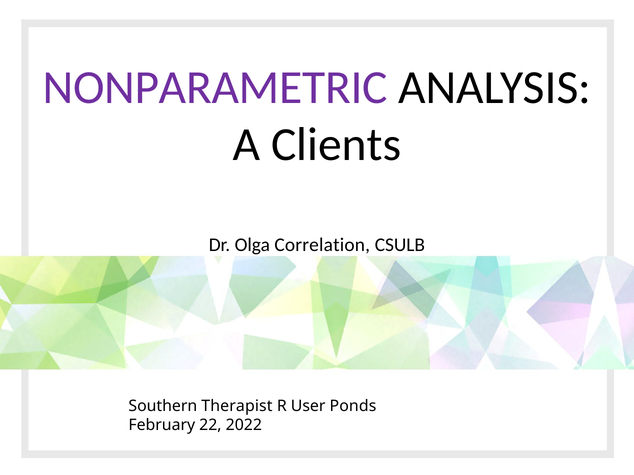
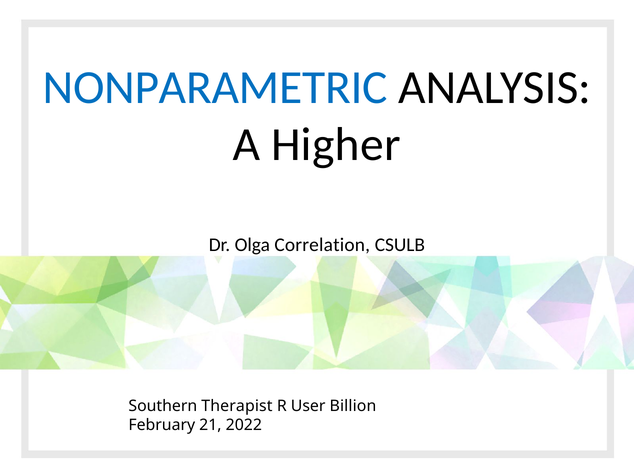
NONPARAMETRIC colour: purple -> blue
Clients: Clients -> Higher
Ponds: Ponds -> Billion
22: 22 -> 21
